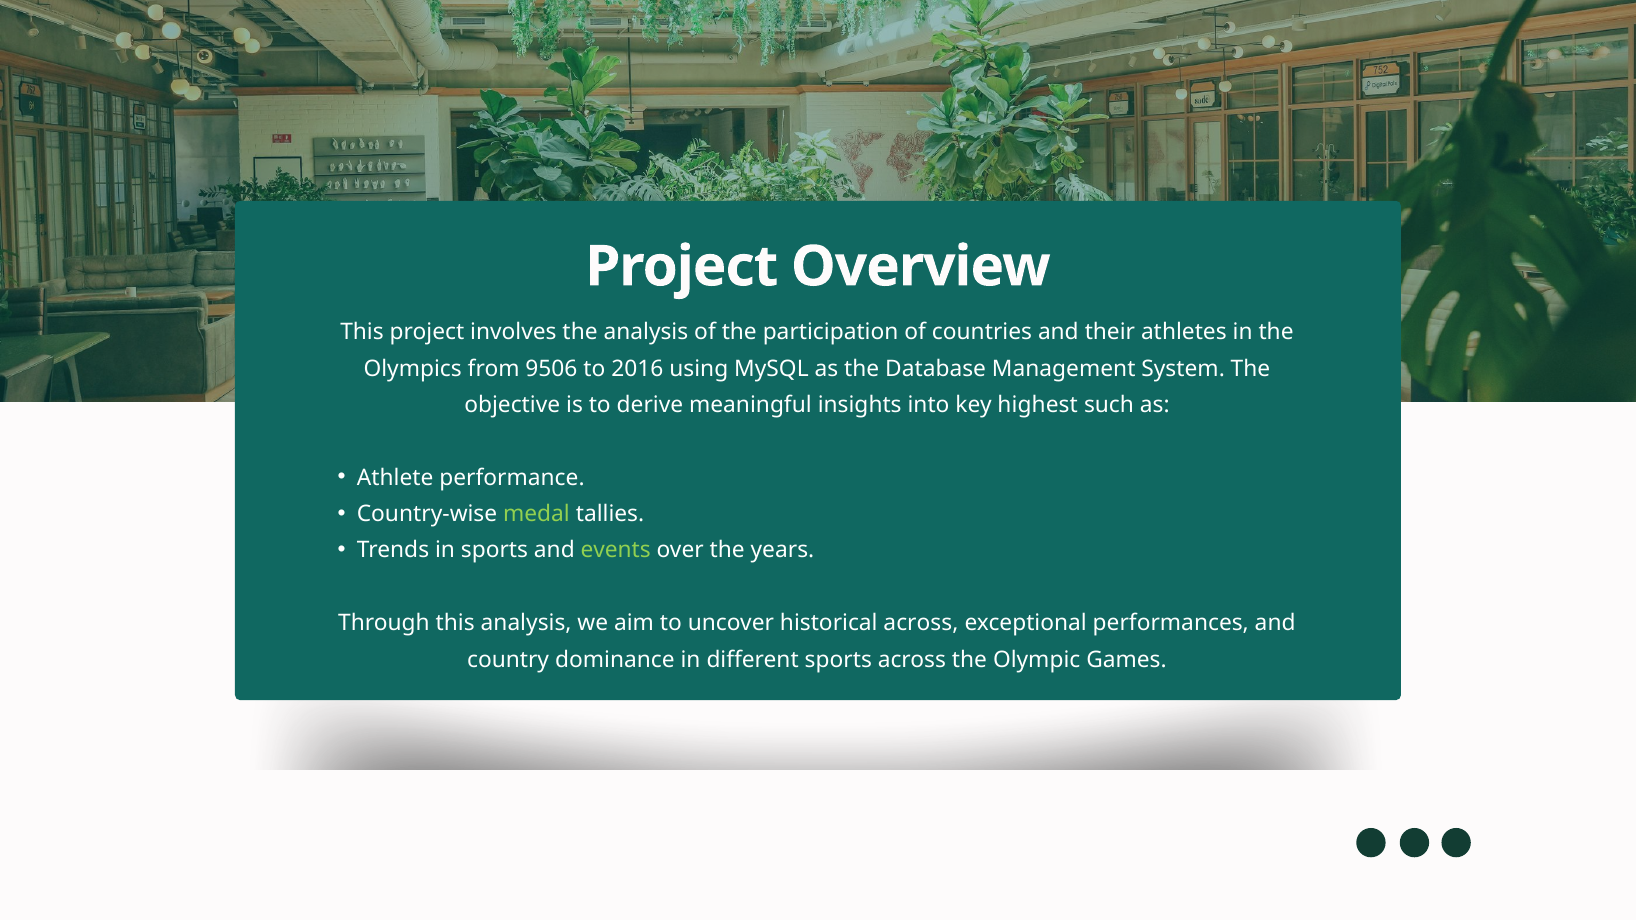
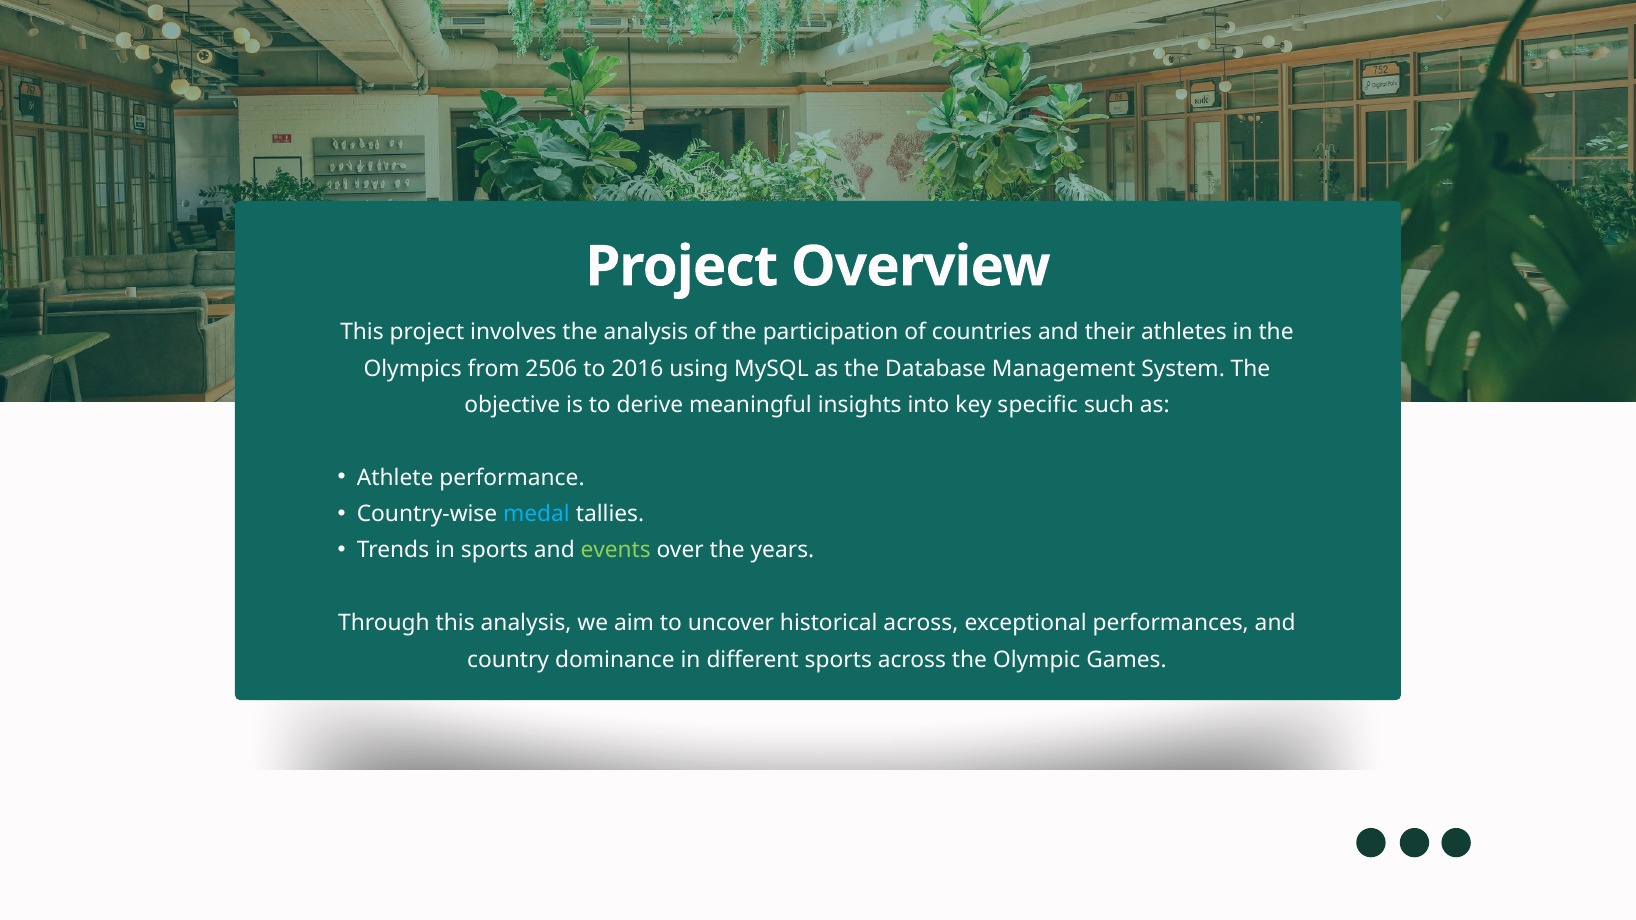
9506: 9506 -> 2506
highest: highest -> specific
medal colour: light green -> light blue
